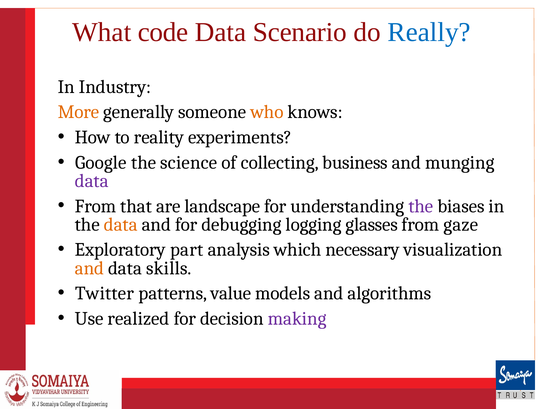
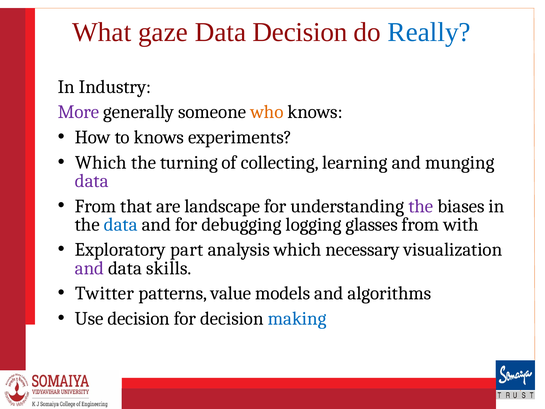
code: code -> gaze
Data Scenario: Scenario -> Decision
More colour: orange -> purple
to reality: reality -> knows
Google at (101, 162): Google -> Which
science: science -> turning
business: business -> learning
data at (121, 224) colour: orange -> blue
gaze: gaze -> with
and at (89, 268) colour: orange -> purple
Use realized: realized -> decision
making colour: purple -> blue
